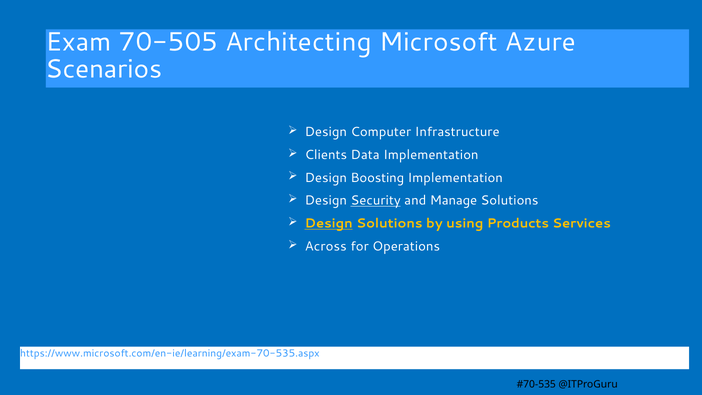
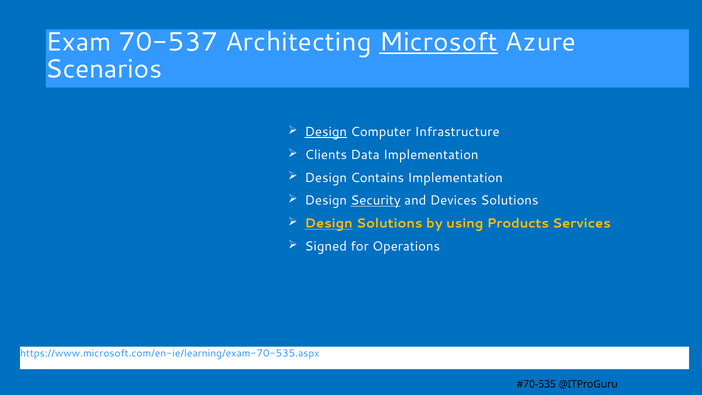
70-505: 70-505 -> 70-537
Microsoft underline: none -> present
Design at (326, 132) underline: none -> present
Boosting: Boosting -> Contains
Manage: Manage -> Devices
Across: Across -> Signed
